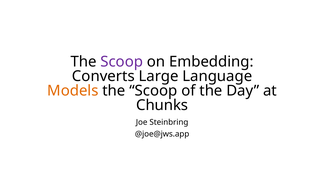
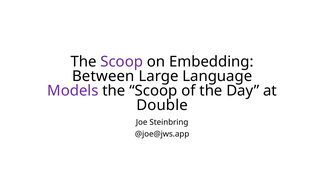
Converts: Converts -> Between
Models colour: orange -> purple
Chunks: Chunks -> Double
